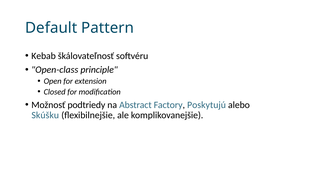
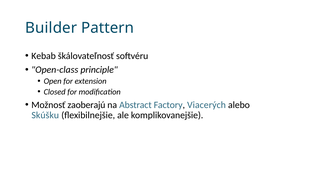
Default: Default -> Builder
podtriedy: podtriedy -> zaoberajú
Poskytujú: Poskytujú -> Viacerých
